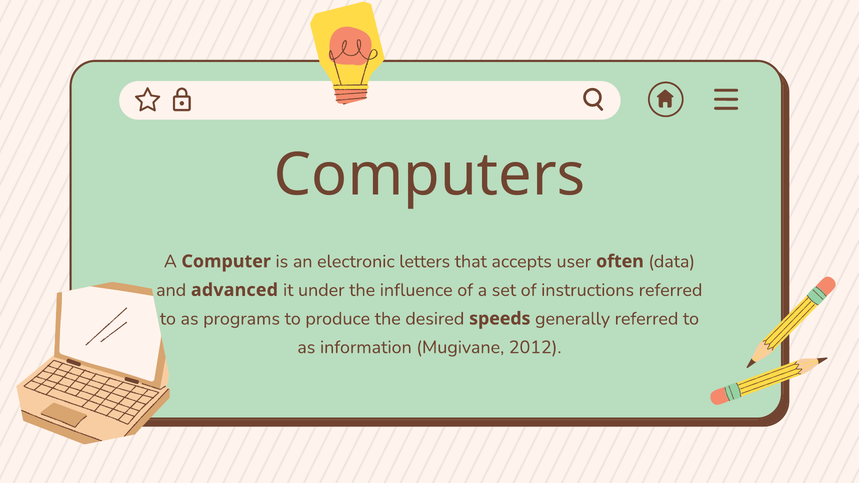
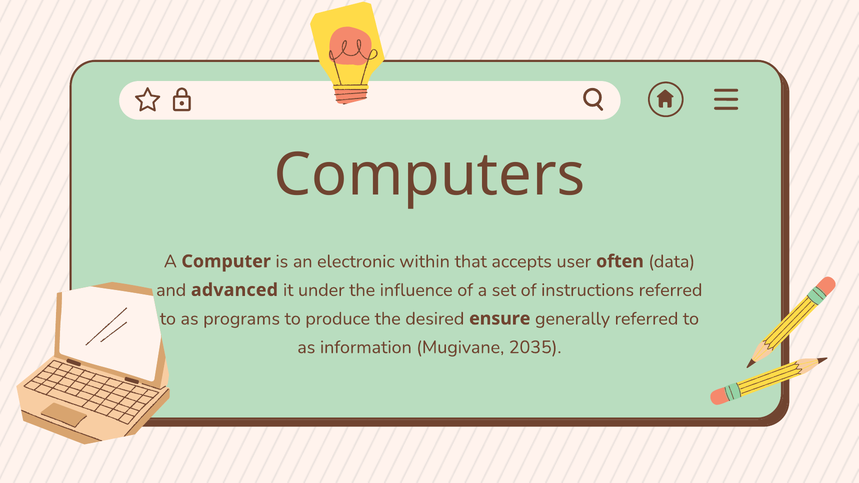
letters: letters -> within
speeds: speeds -> ensure
2012: 2012 -> 2035
